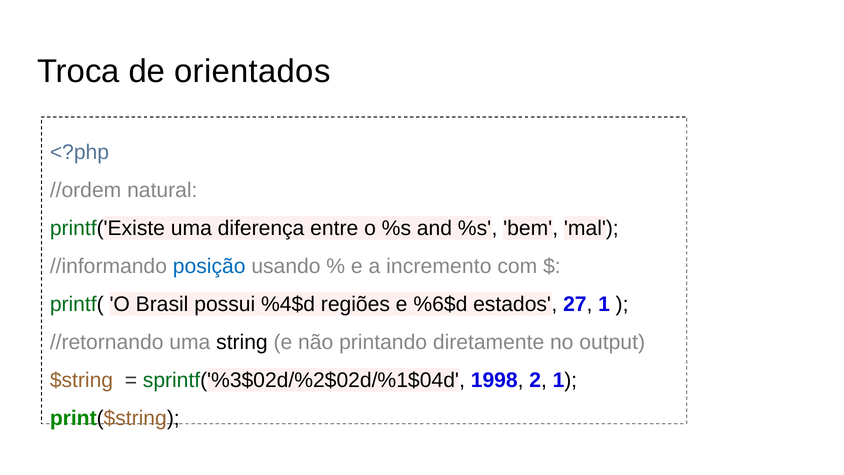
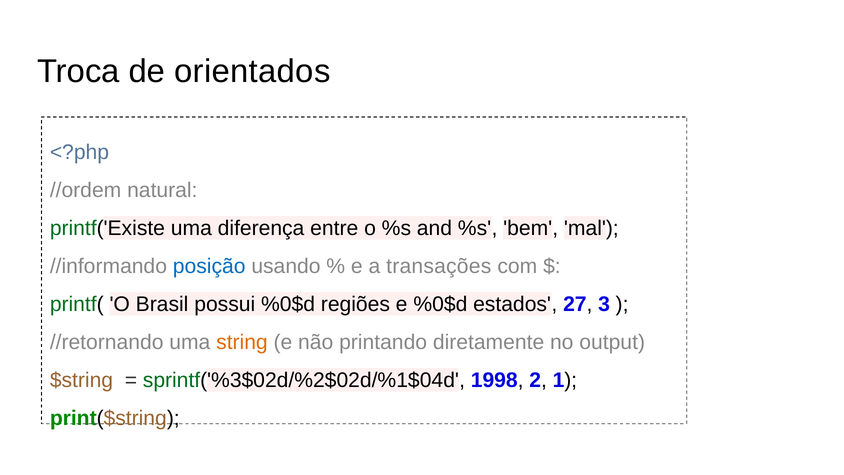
incremento: incremento -> transações
possui %4$d: %4$d -> %0$d
e %6$d: %6$d -> %0$d
27 1: 1 -> 3
string colour: black -> orange
